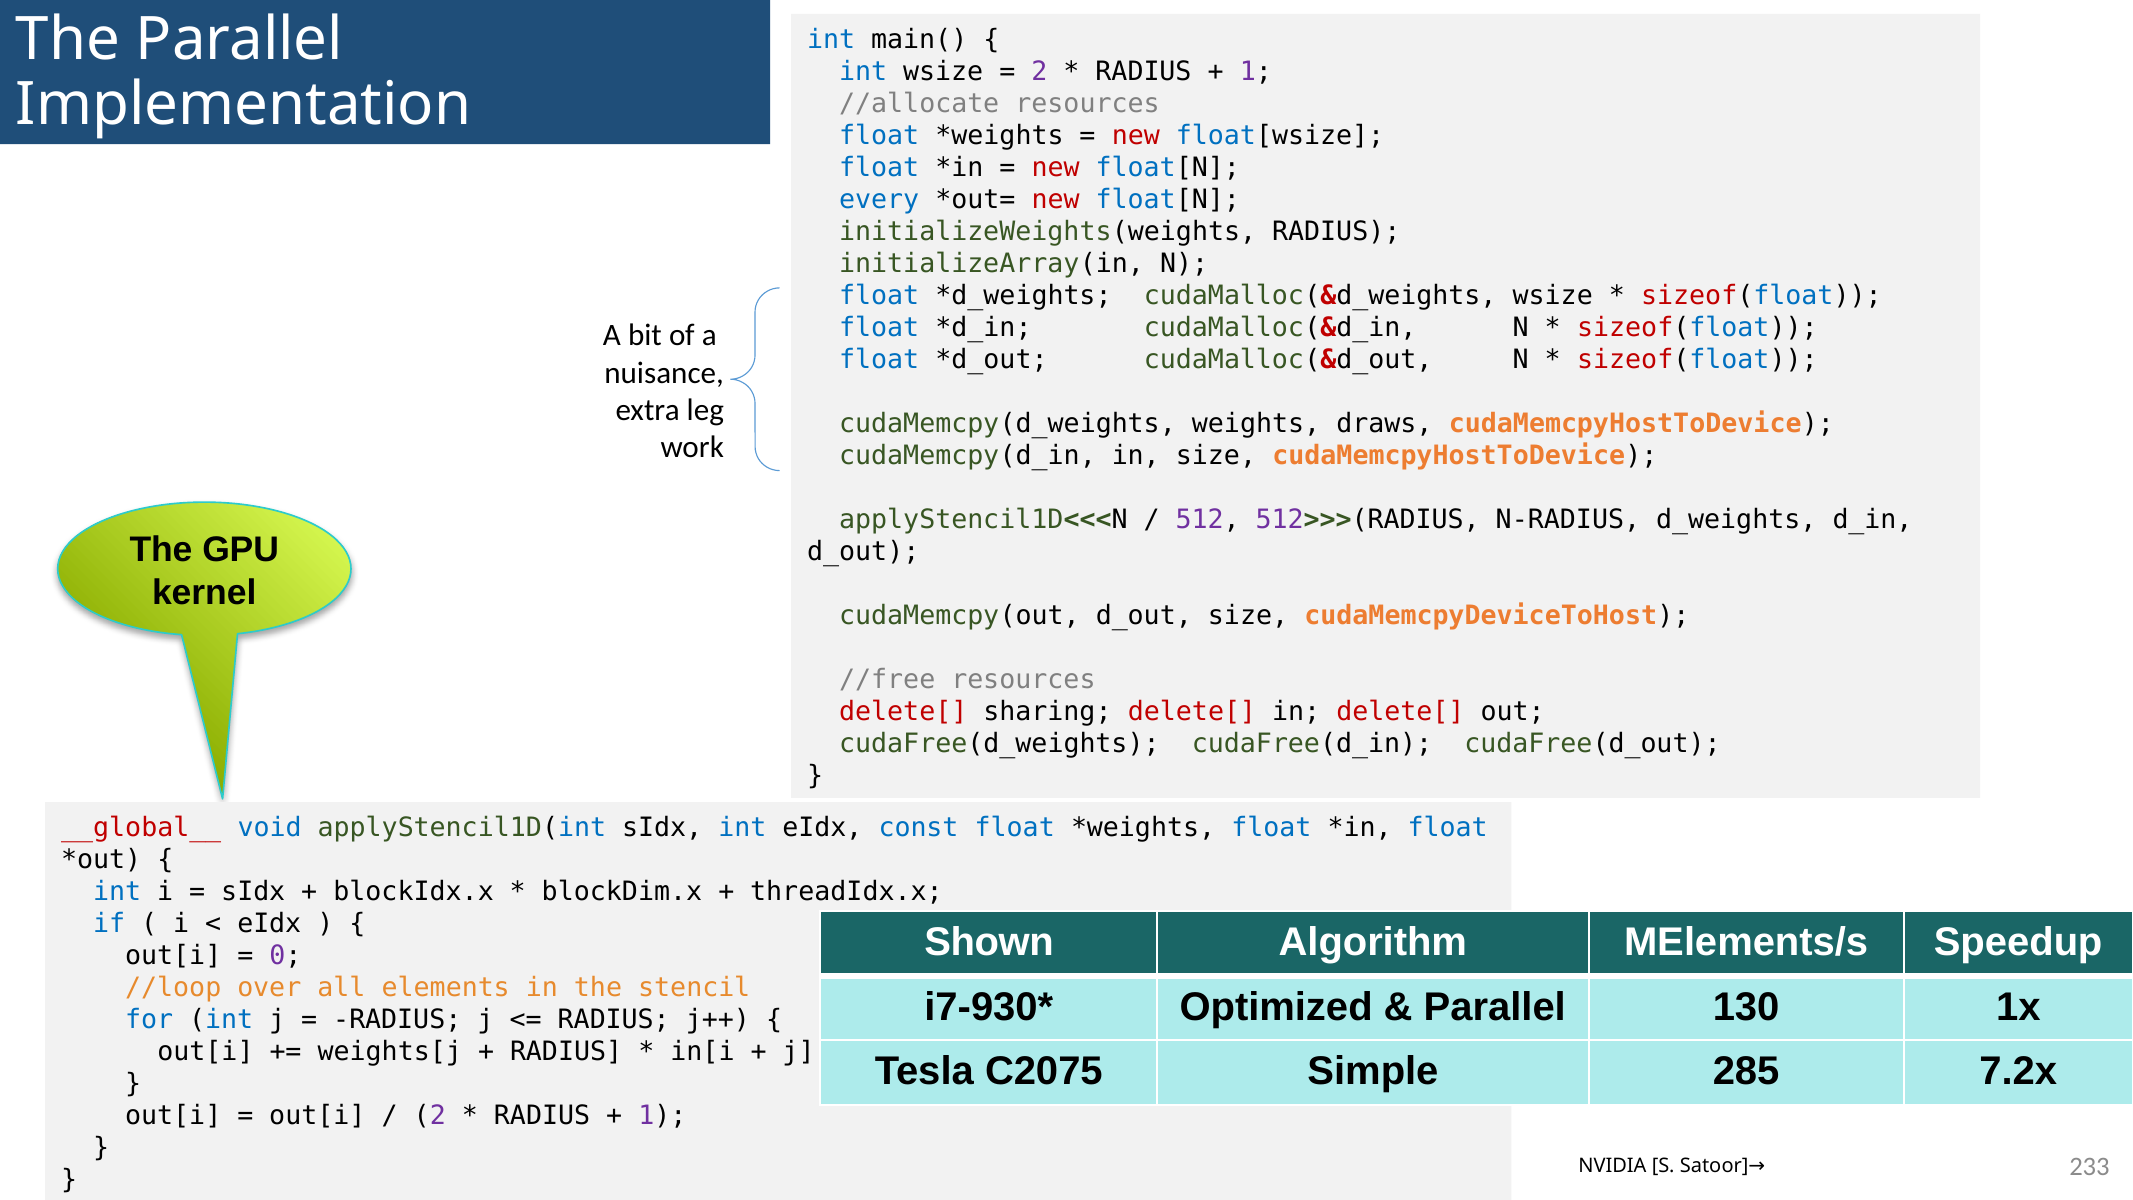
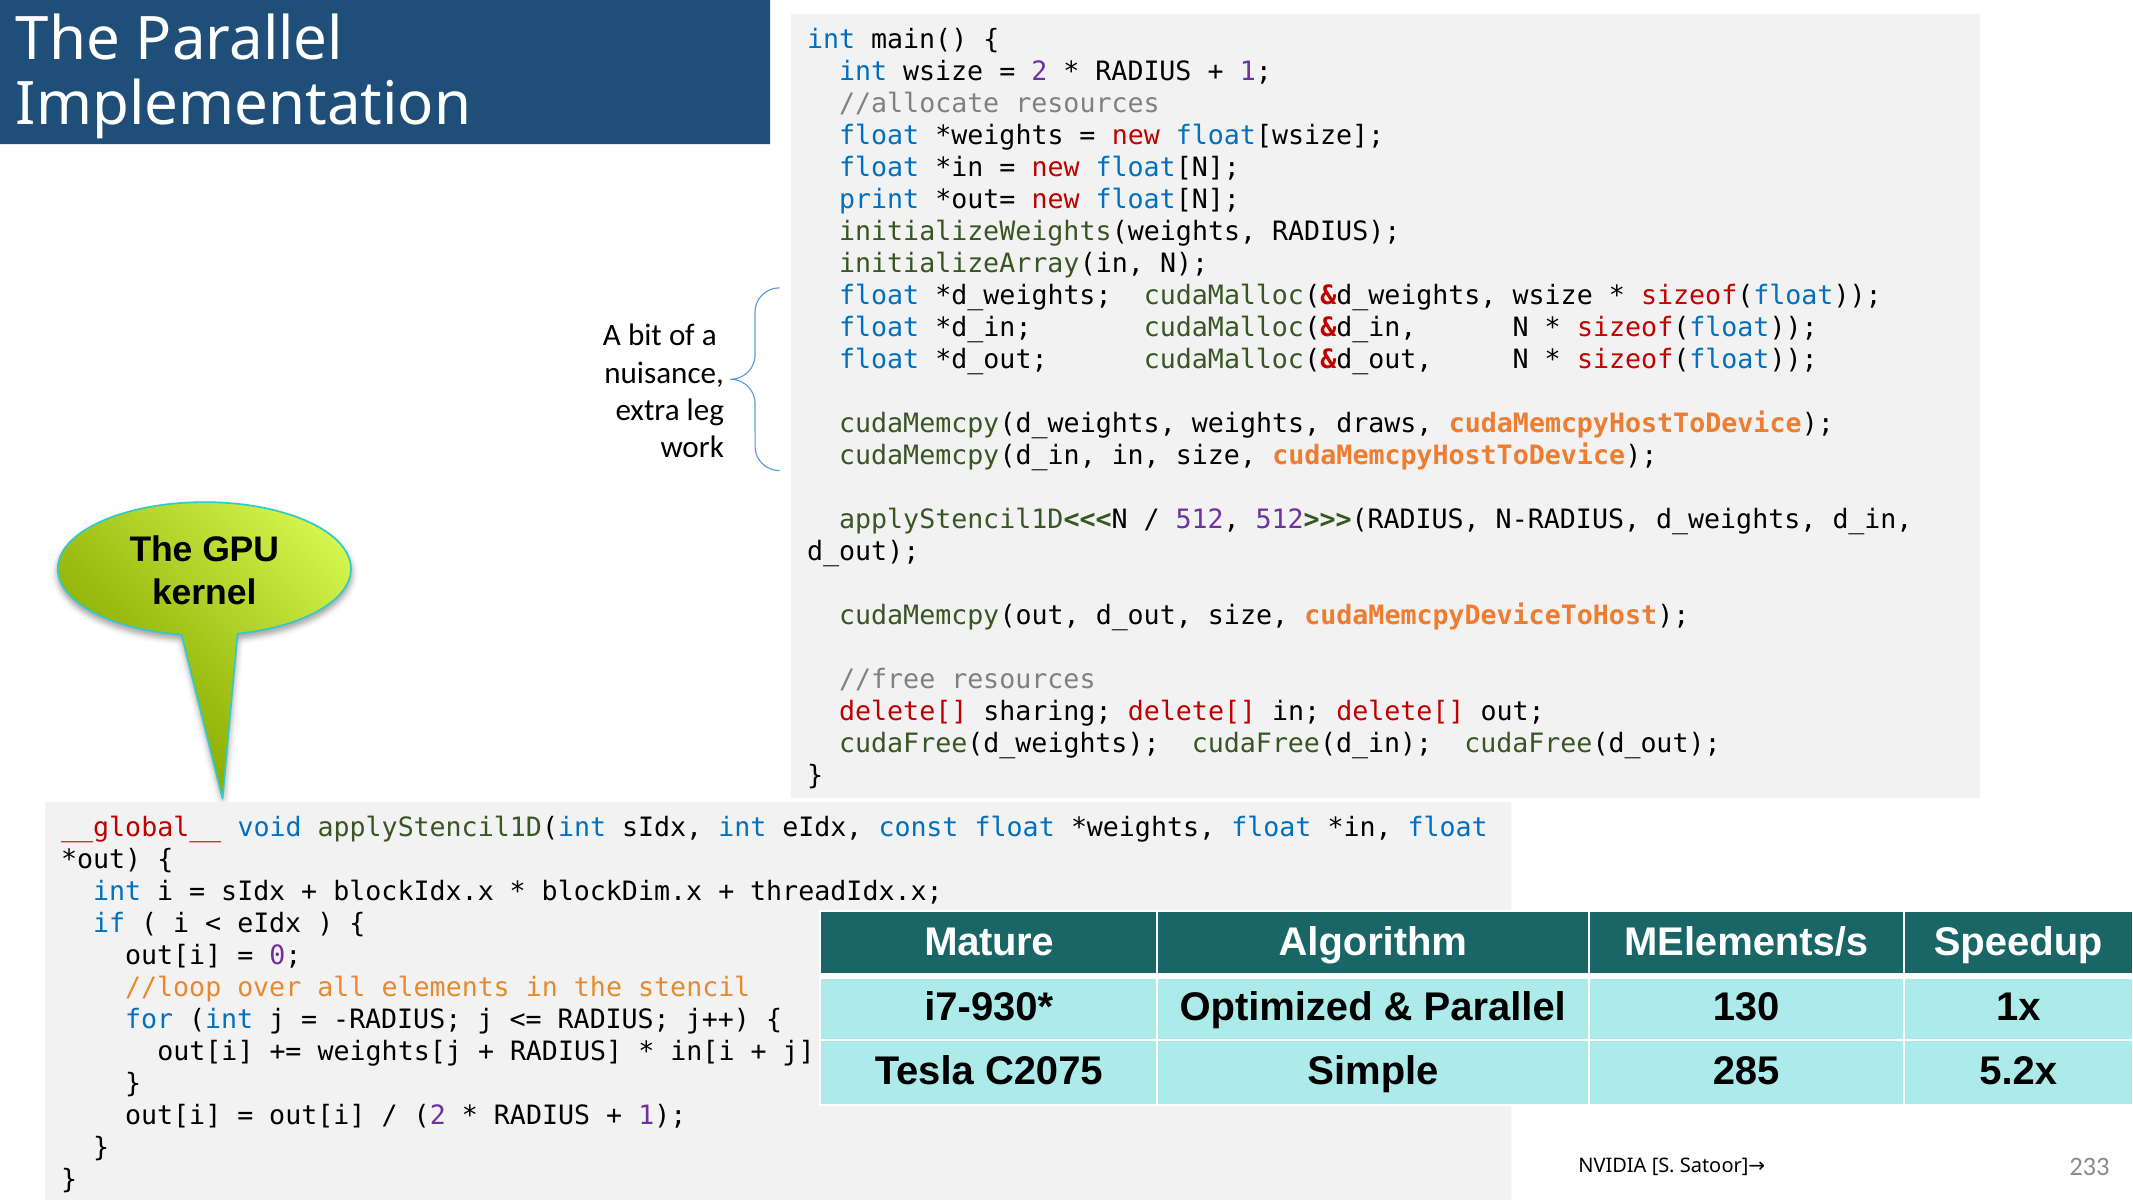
every: every -> print
Shown: Shown -> Mature
7.2x: 7.2x -> 5.2x
